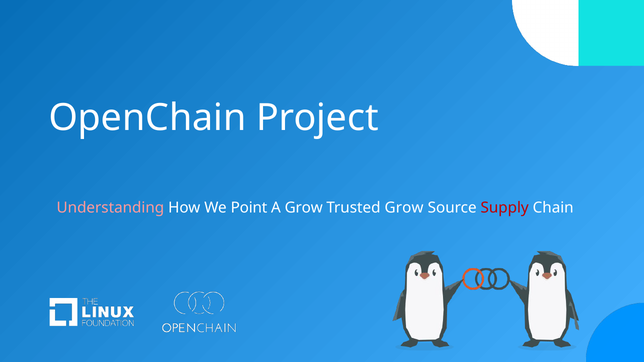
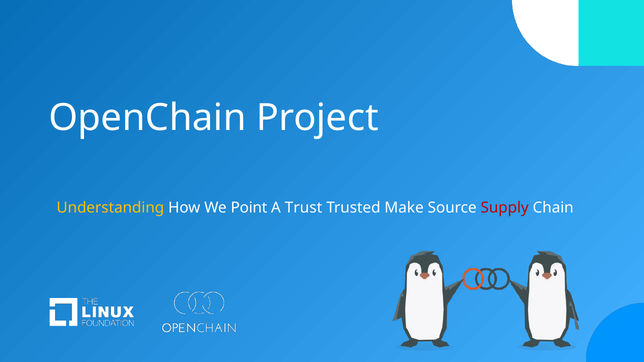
Understanding colour: pink -> yellow
A Grow: Grow -> Trust
Trusted Grow: Grow -> Make
